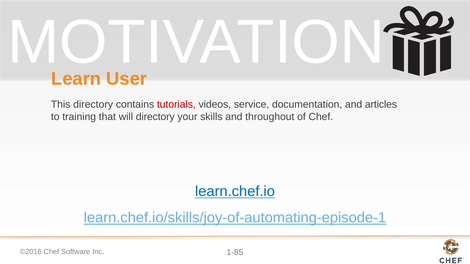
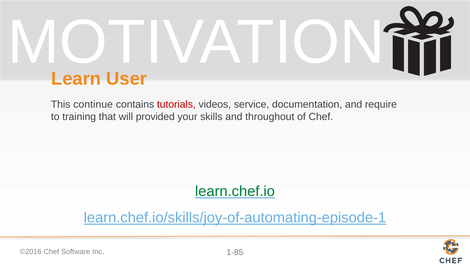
This directory: directory -> continue
articles: articles -> require
will directory: directory -> provided
learn.chef.io colour: blue -> green
